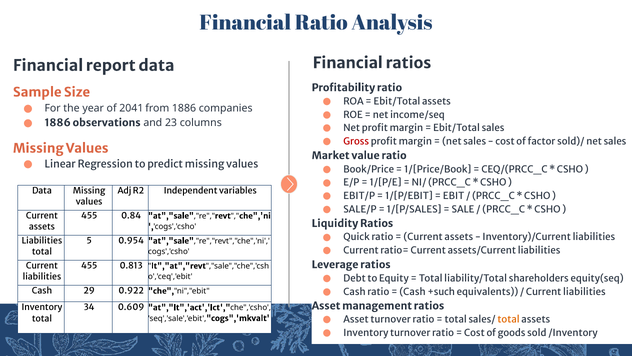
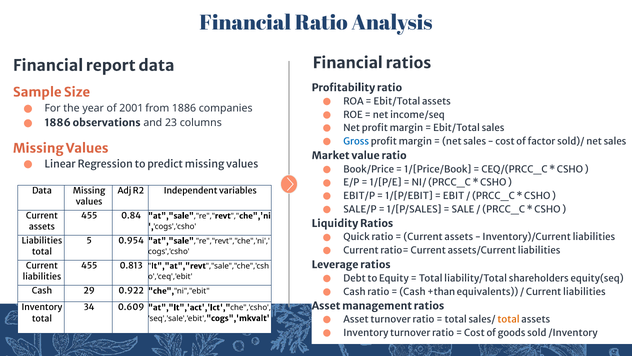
2041: 2041 -> 2001
Gross colour: red -> blue
+such: +such -> +than
